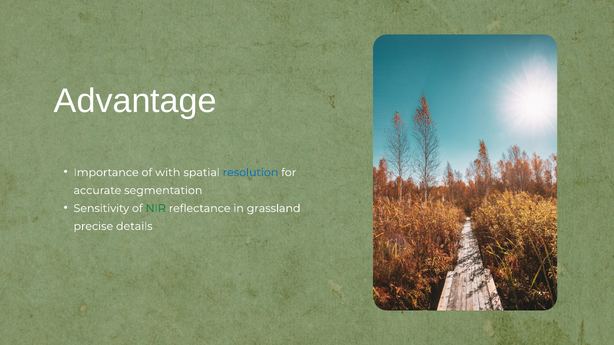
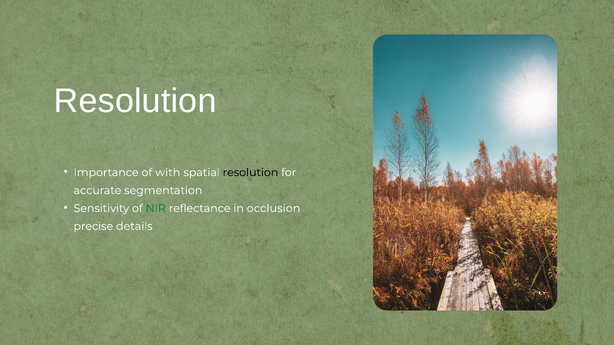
Advantage at (135, 101): Advantage -> Resolution
resolution at (251, 173) colour: blue -> black
grassland: grassland -> occlusion
